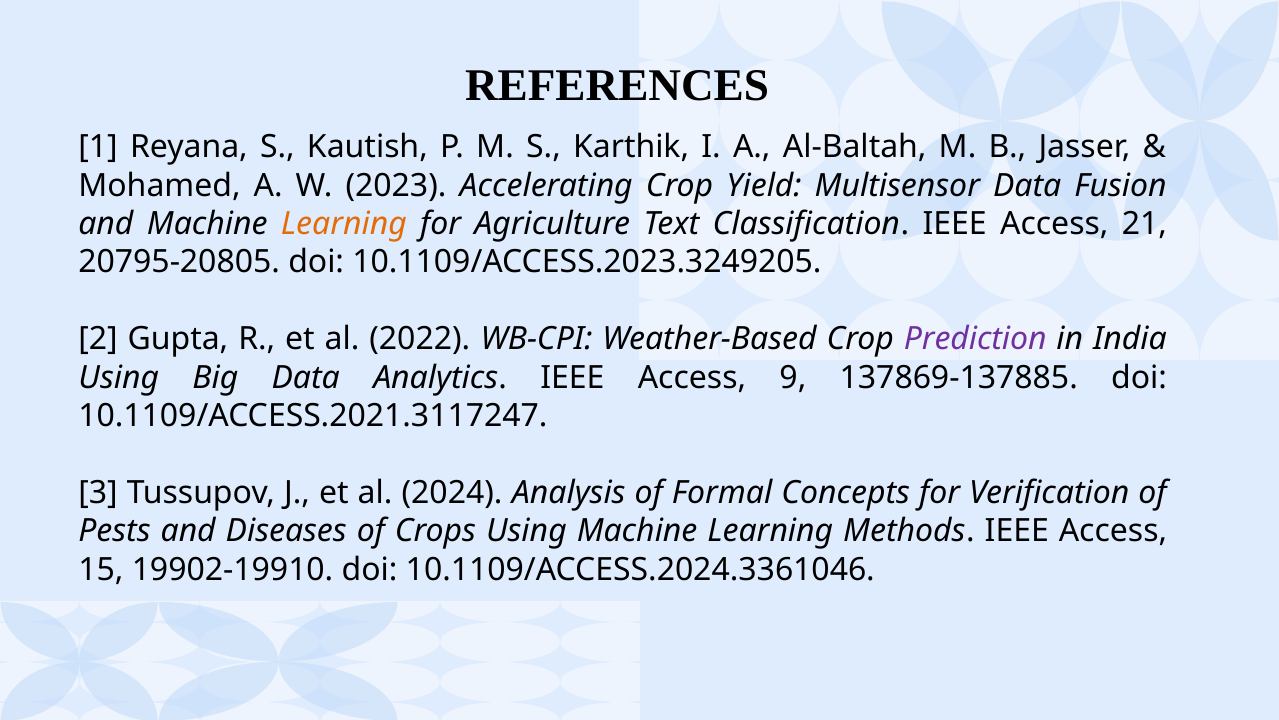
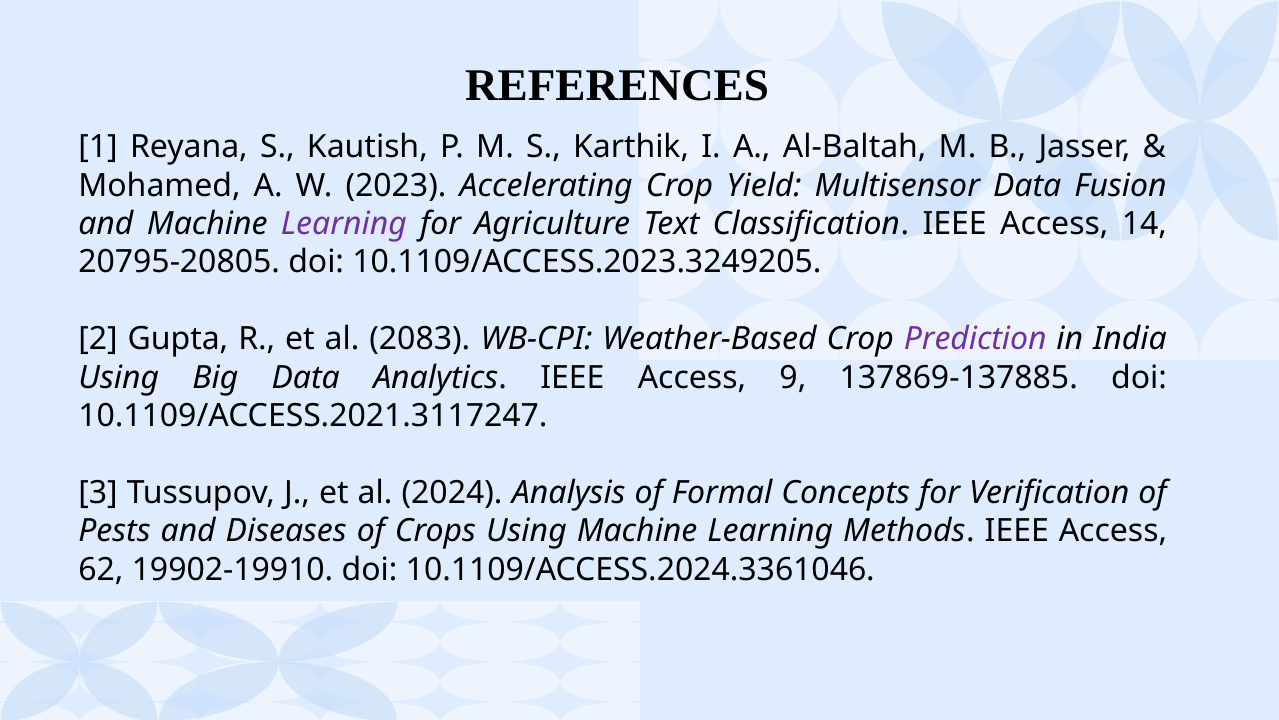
Learning at (344, 224) colour: orange -> purple
21: 21 -> 14
2022: 2022 -> 2083
15: 15 -> 62
